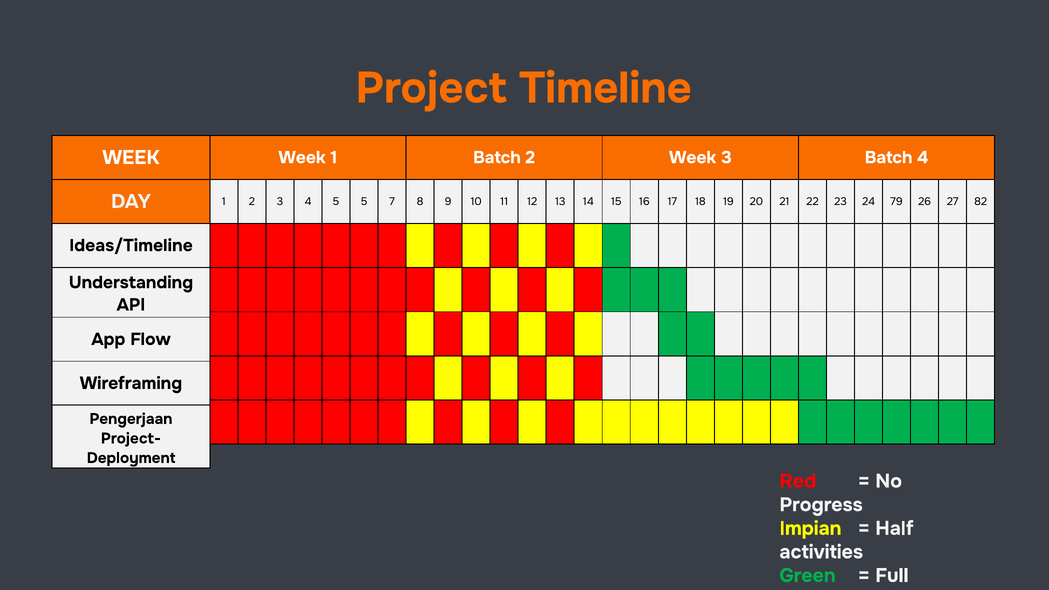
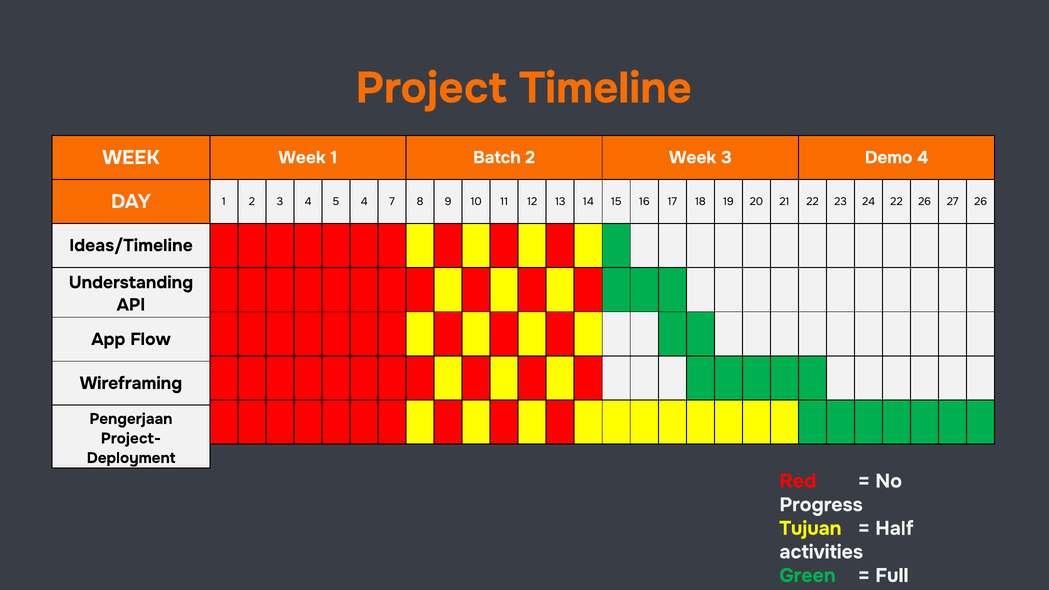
3 Batch: Batch -> Demo
5 5: 5 -> 4
24 79: 79 -> 22
27 82: 82 -> 26
Impian: Impian -> Tujuan
